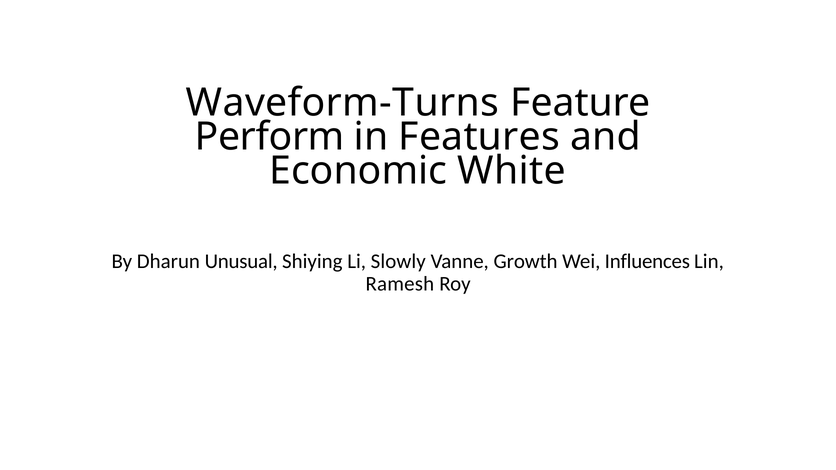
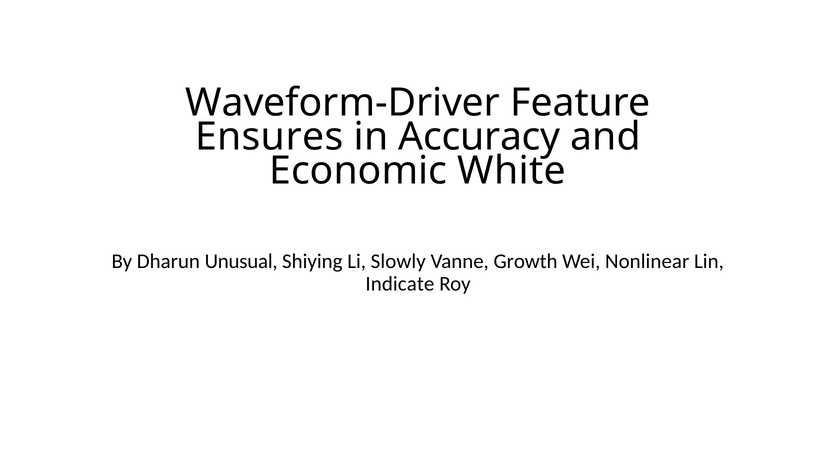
Waveform-Turns: Waveform-Turns -> Waveform-Driver
Perform: Perform -> Ensures
Features: Features -> Accuracy
Influences: Influences -> Nonlinear
Ramesh: Ramesh -> Indicate
